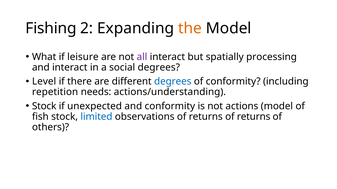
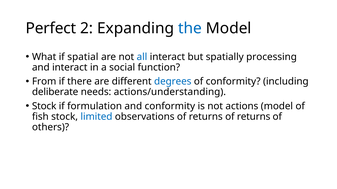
Fishing: Fishing -> Perfect
the colour: orange -> blue
leisure: leisure -> spatial
all colour: purple -> blue
social degrees: degrees -> function
Level: Level -> From
repetition: repetition -> deliberate
unexpected: unexpected -> formulation
